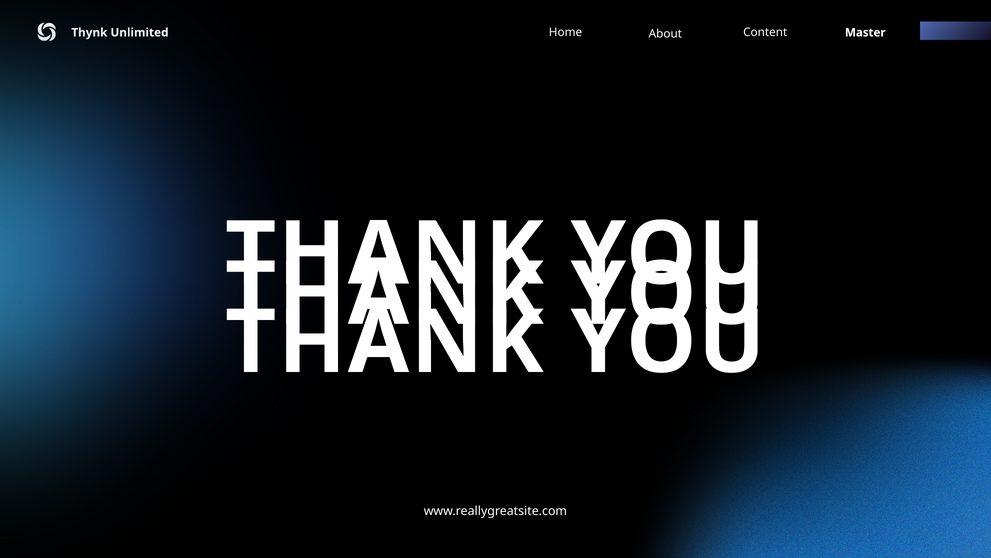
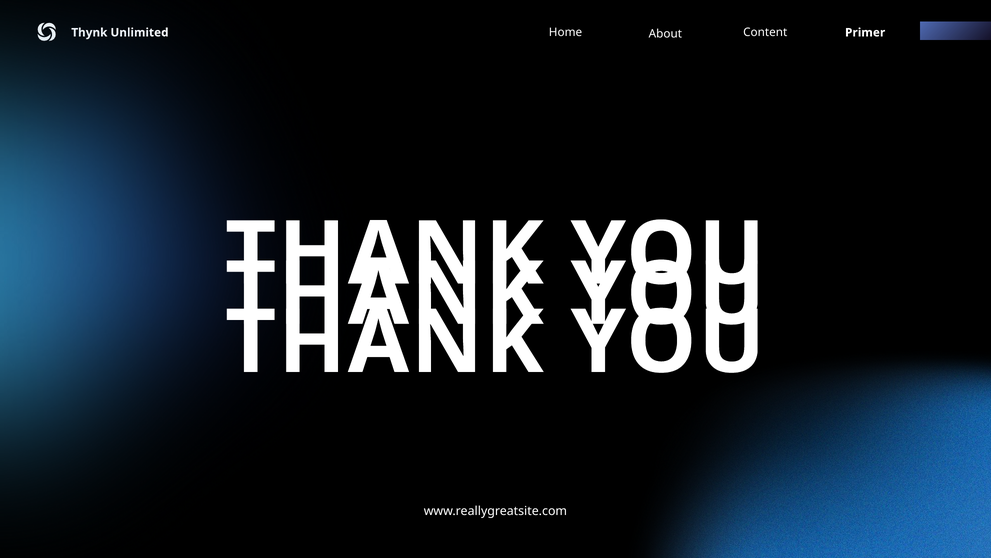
Master: Master -> Primer
